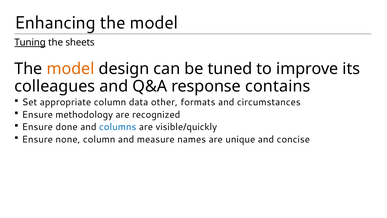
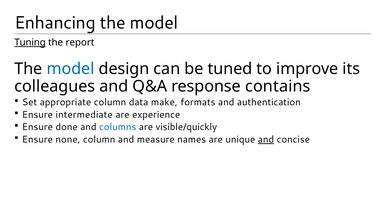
sheets: sheets -> report
model at (70, 69) colour: orange -> blue
other: other -> make
circumstances: circumstances -> authentication
methodology: methodology -> intermediate
recognized: recognized -> experience
and at (266, 139) underline: none -> present
